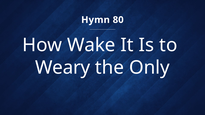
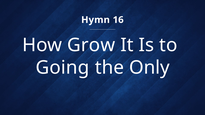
80: 80 -> 16
Wake: Wake -> Grow
Weary: Weary -> Going
